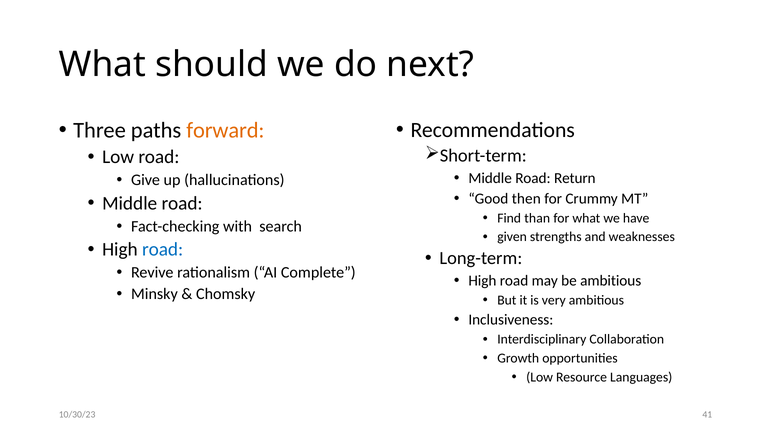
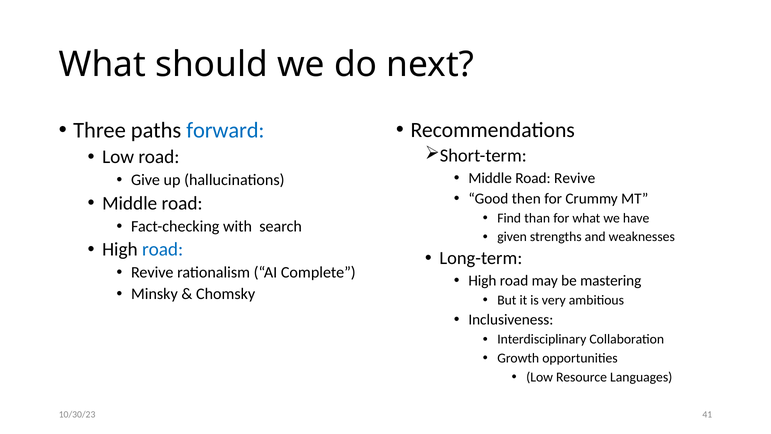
forward colour: orange -> blue
Road Return: Return -> Revive
be ambitious: ambitious -> mastering
